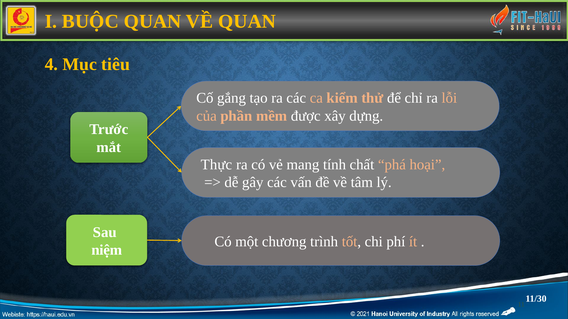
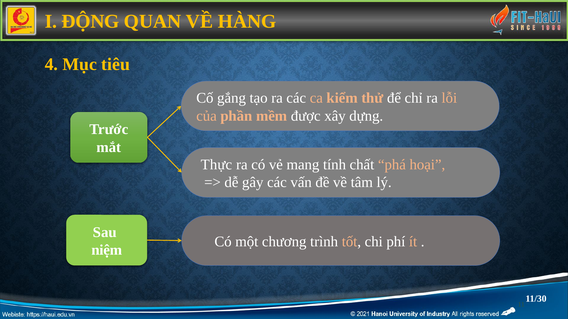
BUỘC: BUỘC -> ĐỘNG
VỀ QUAN: QUAN -> HÀNG
